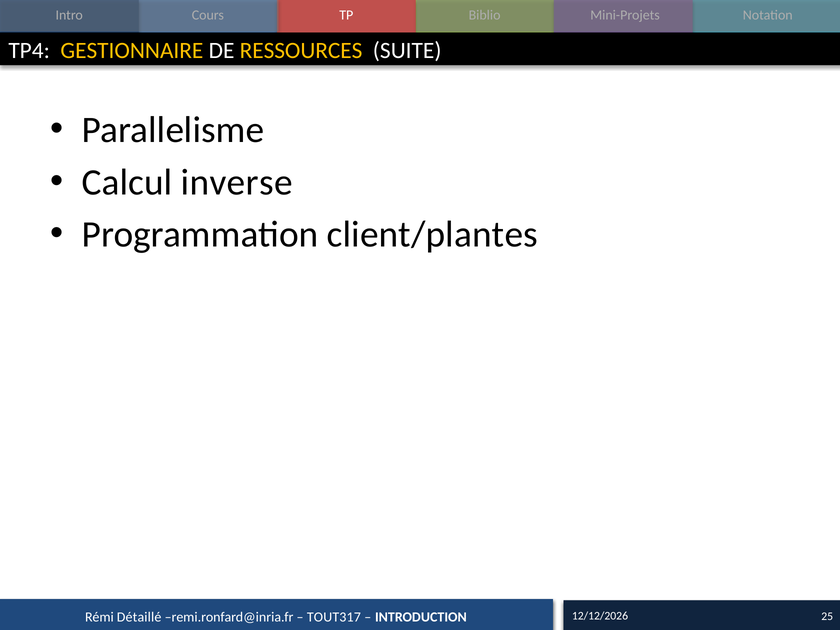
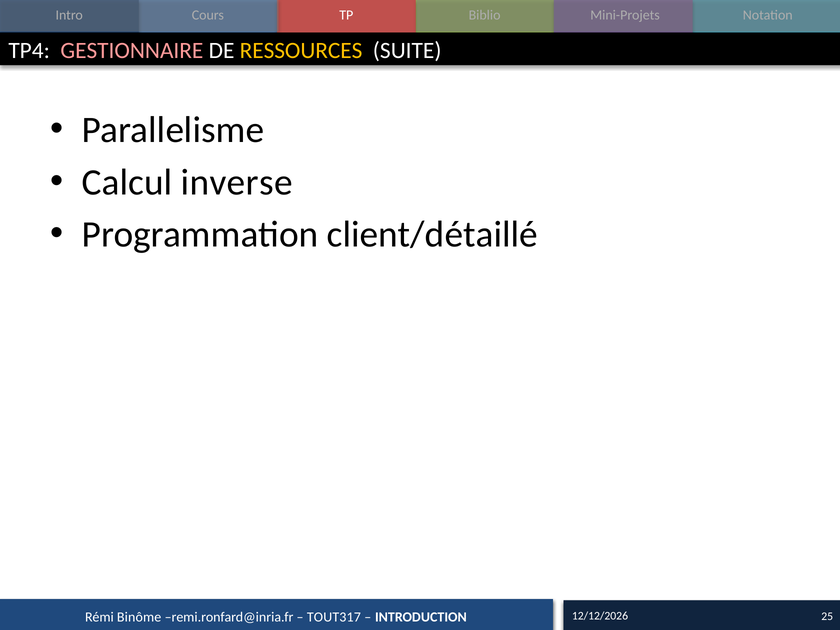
GESTIONNAIRE colour: yellow -> pink
client/plantes: client/plantes -> client/détaillé
Détaillé: Détaillé -> Binôme
